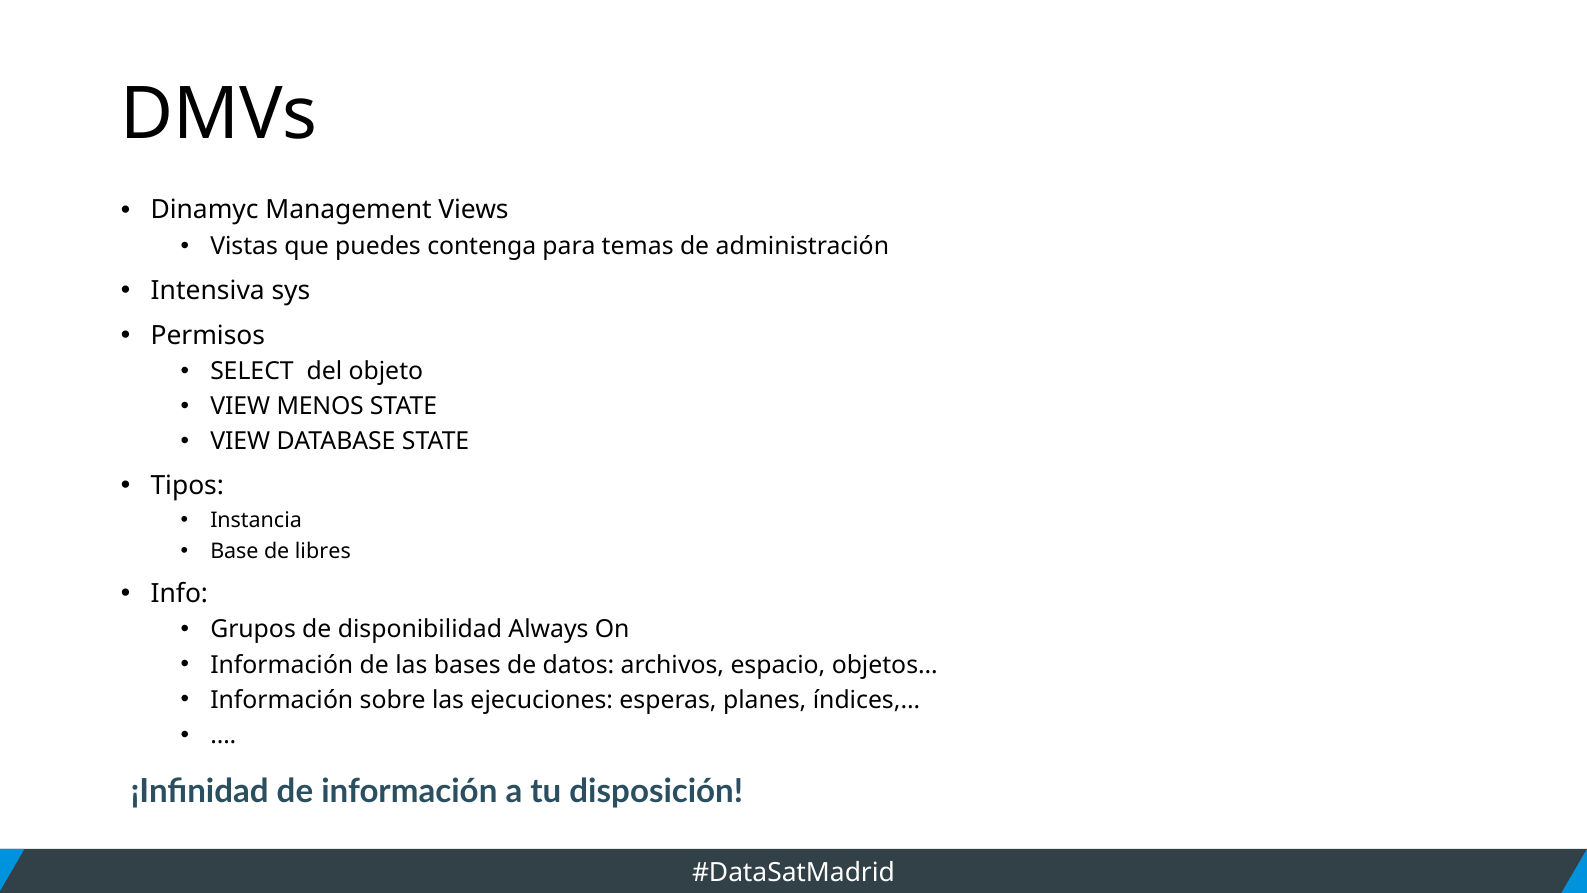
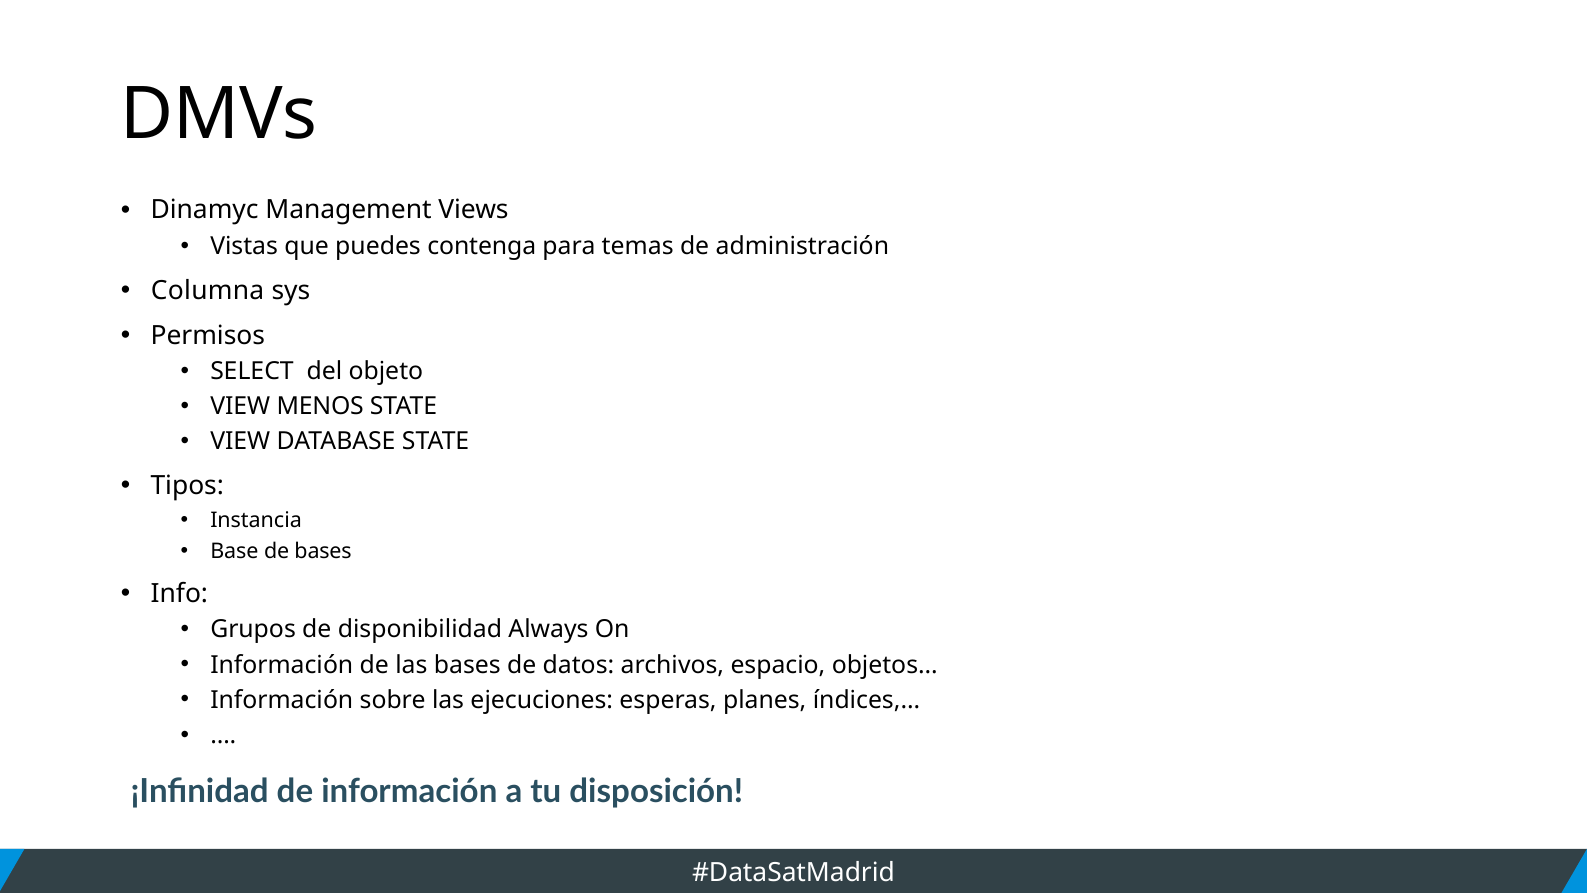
Intensiva: Intensiva -> Columna
de libres: libres -> bases
